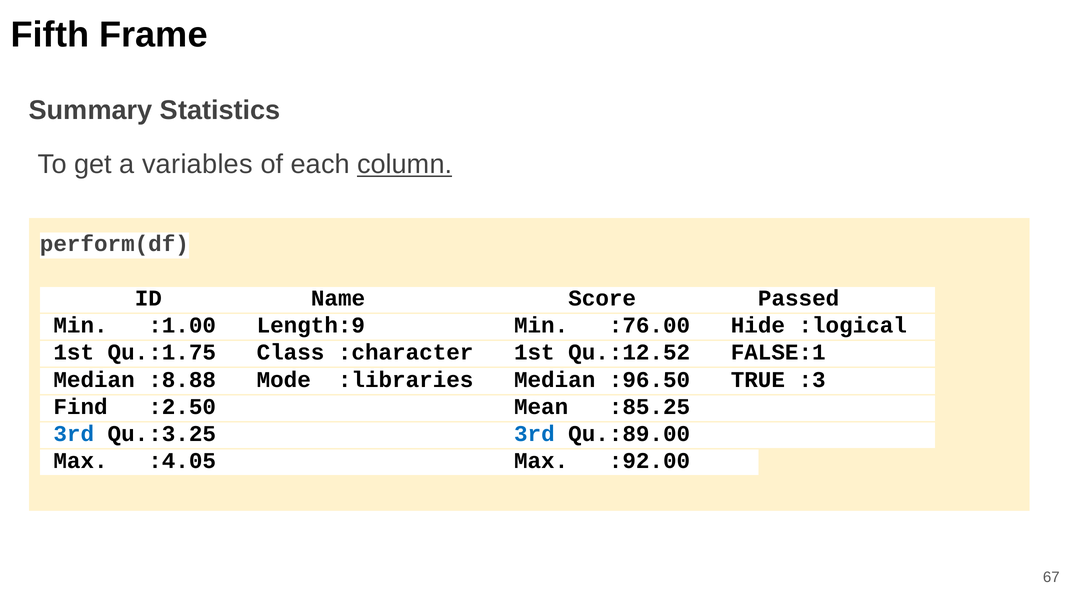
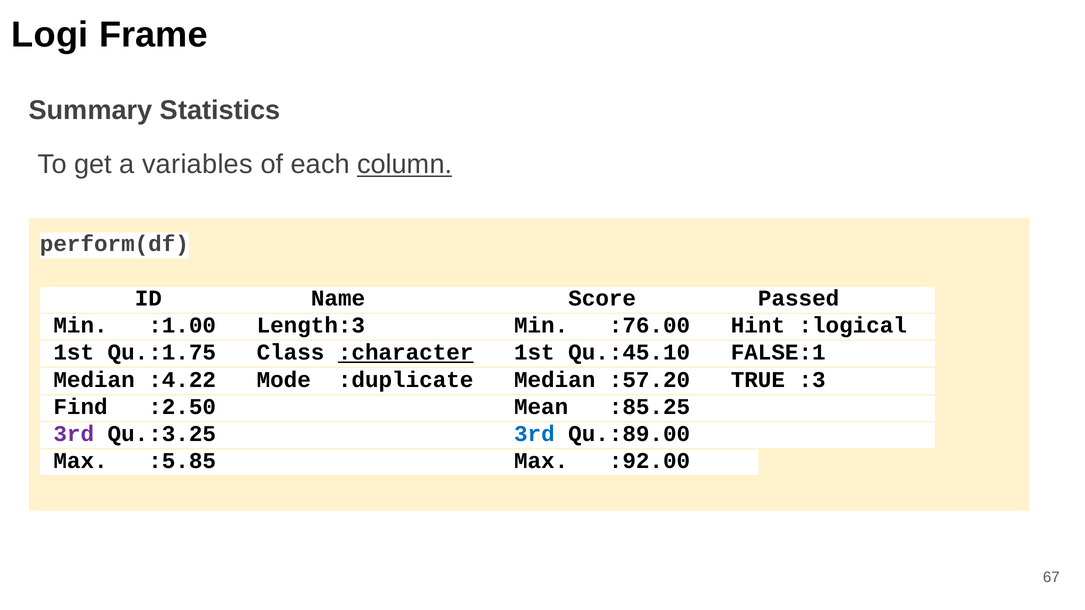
Fifth: Fifth -> Logi
Length:9: Length:9 -> Length:3
Hide: Hide -> Hint
:character underline: none -> present
Qu.:12.52: Qu.:12.52 -> Qu.:45.10
:8.88: :8.88 -> :4.22
:libraries: :libraries -> :duplicate
:96.50: :96.50 -> :57.20
3rd at (74, 434) colour: blue -> purple
:4.05: :4.05 -> :5.85
